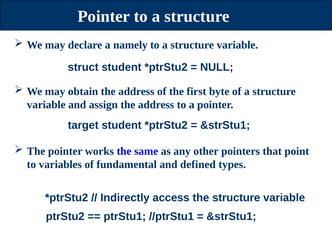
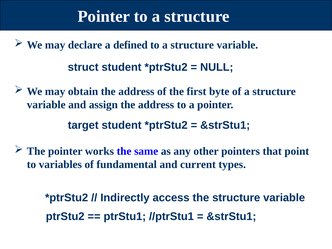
namely: namely -> defined
defined: defined -> current
